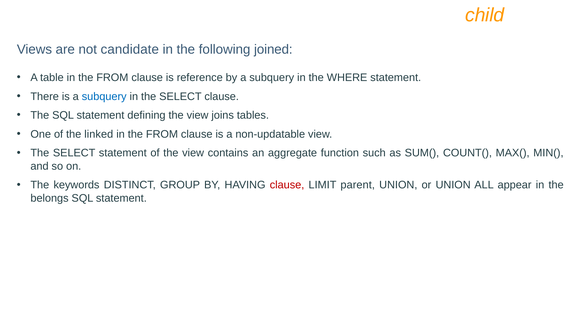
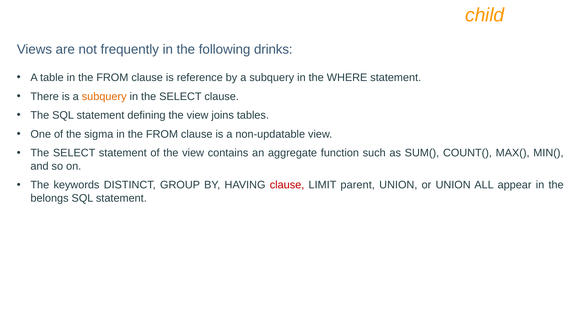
candidate: candidate -> frequently
joined: joined -> drinks
subquery at (104, 96) colour: blue -> orange
linked: linked -> sigma
